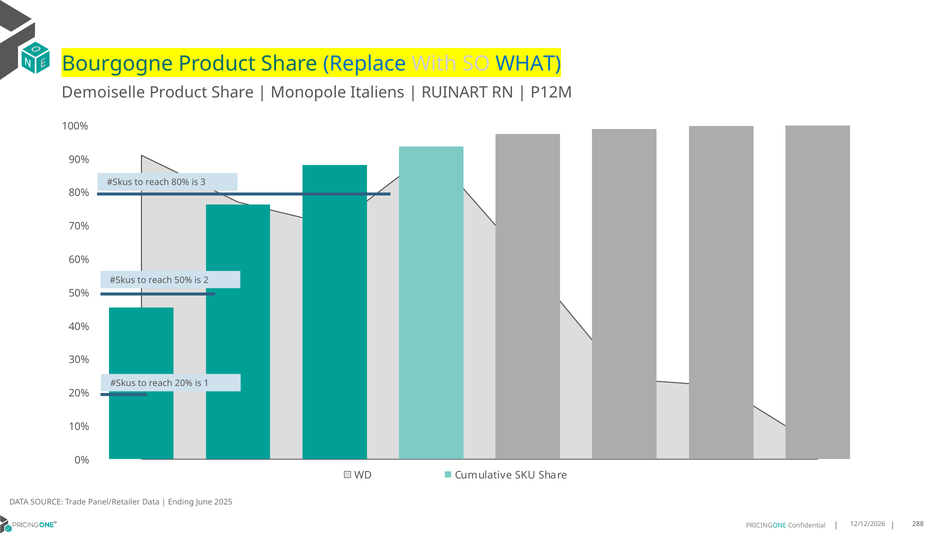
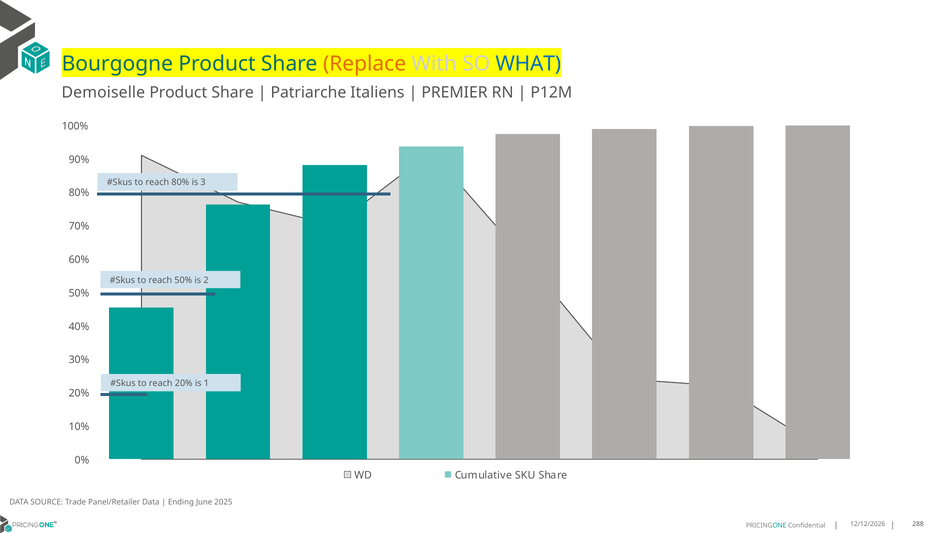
Replace colour: blue -> orange
Monopole: Monopole -> Patriarche
RUINART: RUINART -> PREMIER
